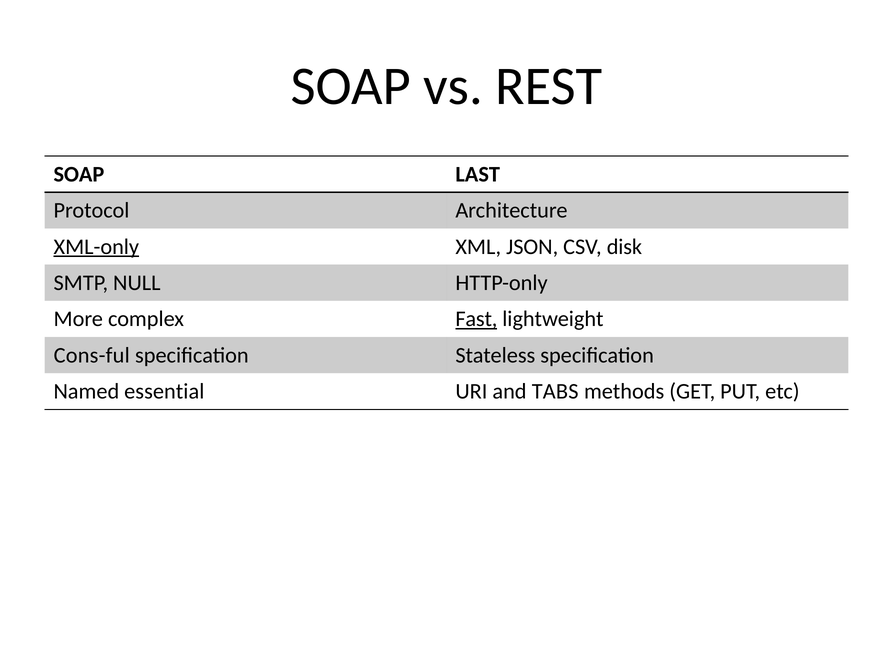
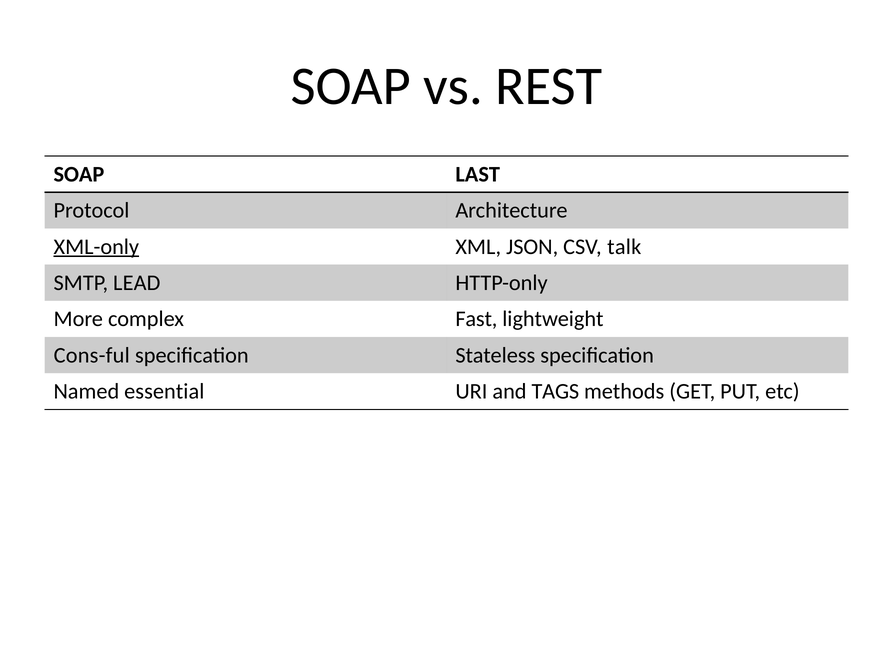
disk: disk -> talk
NULL: NULL -> LEAD
Fast underline: present -> none
TABS: TABS -> TAGS
